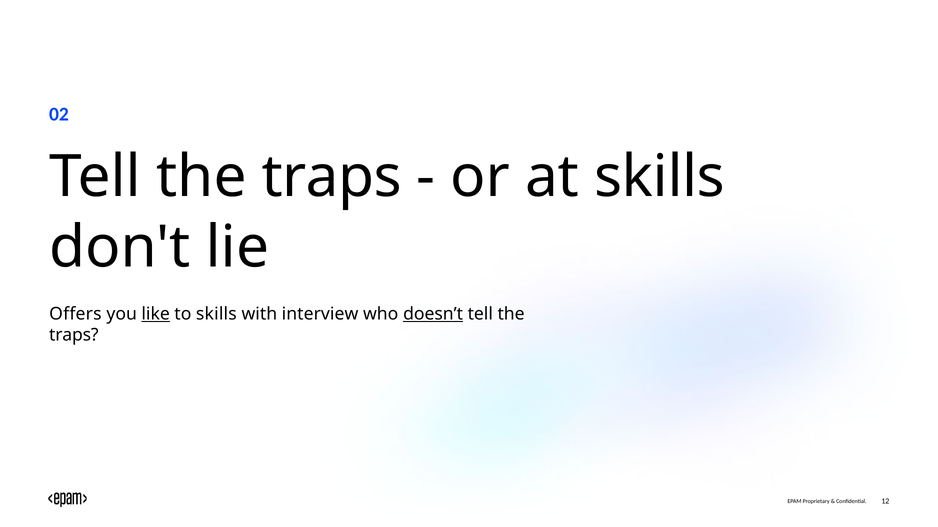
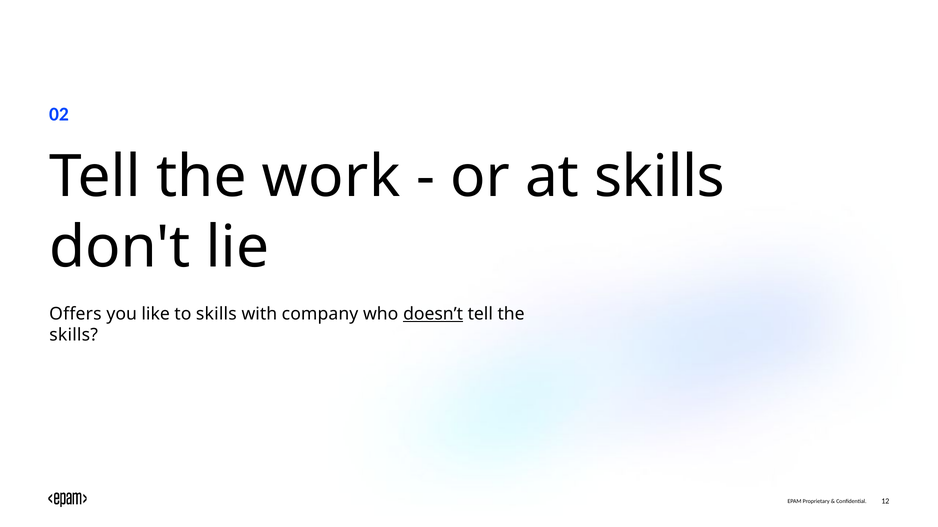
traps at (332, 177): traps -> work
like underline: present -> none
interview: interview -> company
traps at (74, 335): traps -> skills
